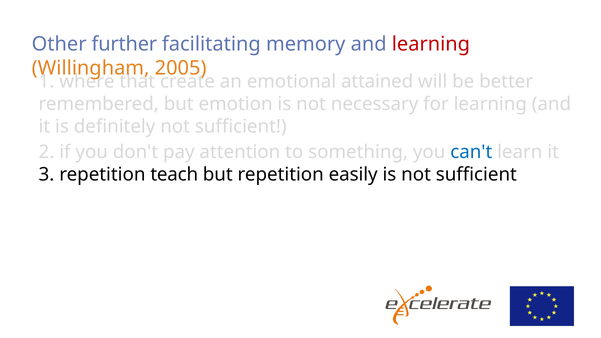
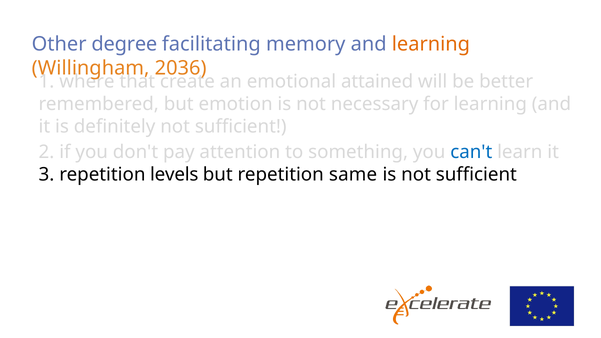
further: further -> degree
learning at (431, 44) colour: red -> orange
2005: 2005 -> 2036
teach: teach -> levels
easily: easily -> same
